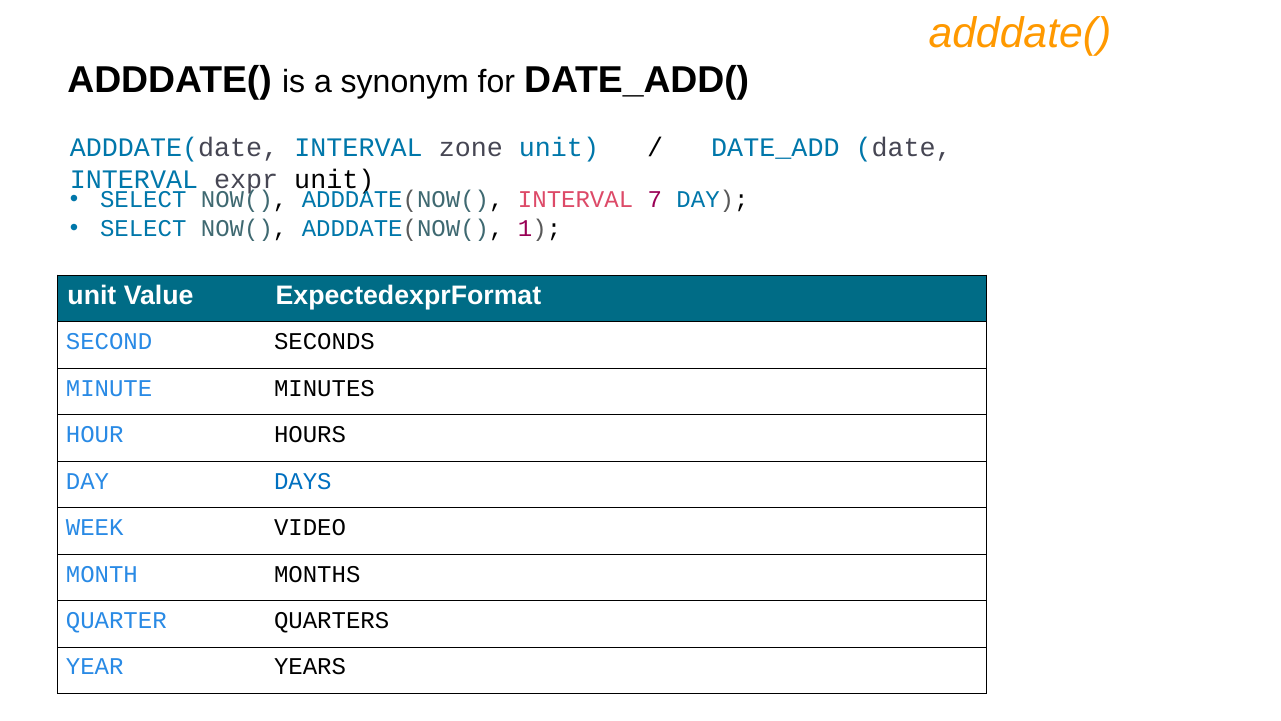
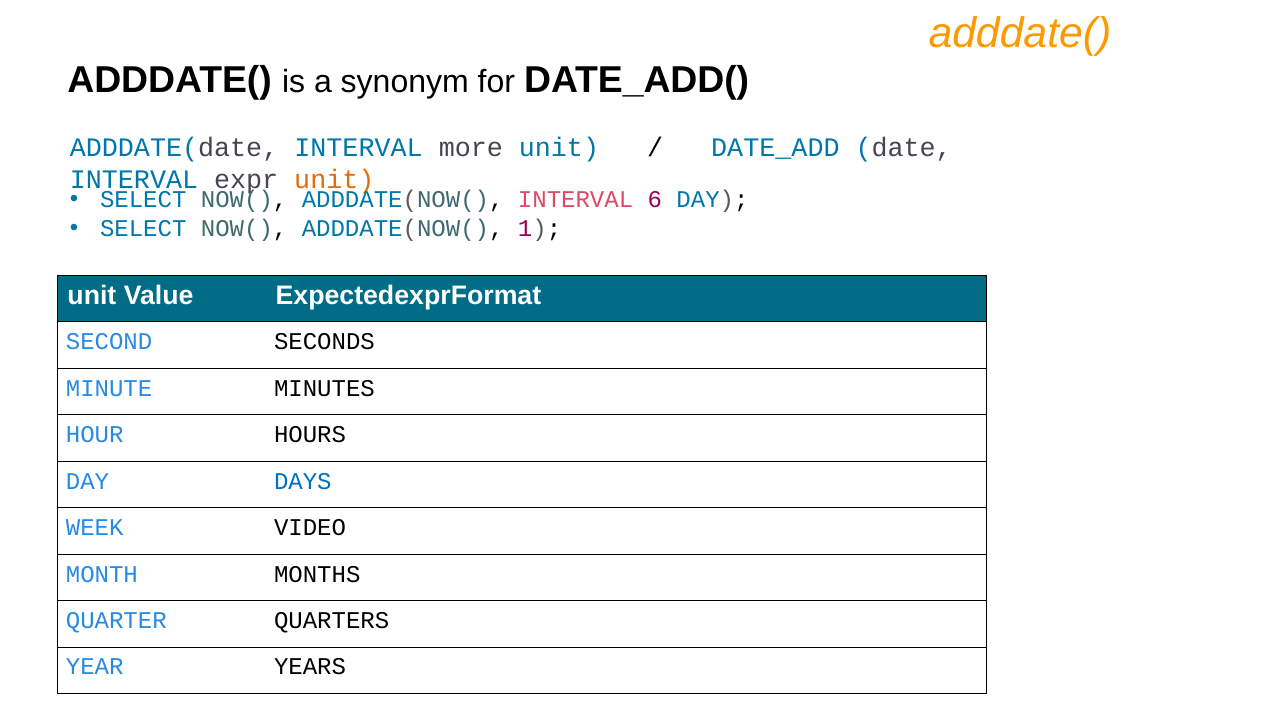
zone: zone -> more
unit at (334, 179) colour: black -> orange
7: 7 -> 6
